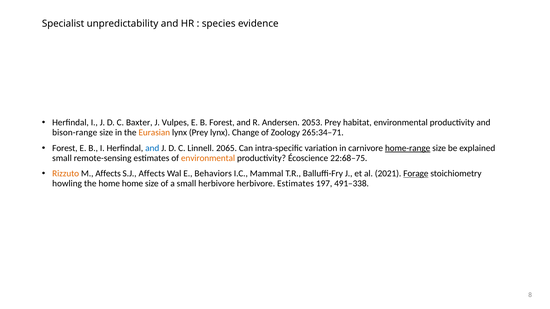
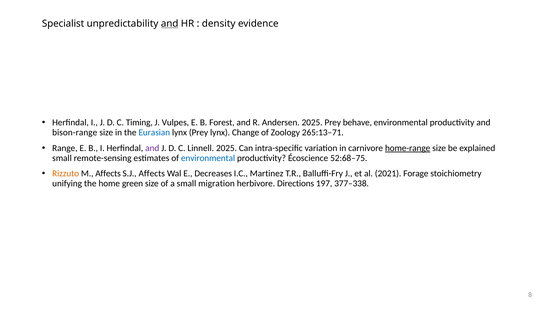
and at (170, 24) underline: none -> present
species: species -> density
Baxter: Baxter -> Timing
Andersen 2053: 2053 -> 2025
habitat: habitat -> behave
Eurasian colour: orange -> blue
265:34–71: 265:34–71 -> 265:13–71
Forest at (65, 148): Forest -> Range
and at (152, 148) colour: blue -> purple
Linnell 2065: 2065 -> 2025
environmental at (208, 158) colour: orange -> blue
22:68–75: 22:68–75 -> 52:68–75
Behaviors: Behaviors -> Decreases
Mammal: Mammal -> Martinez
Forage underline: present -> none
howling: howling -> unifying
home home: home -> green
small herbivore: herbivore -> migration
herbivore Estimates: Estimates -> Directions
491–338: 491–338 -> 377–338
